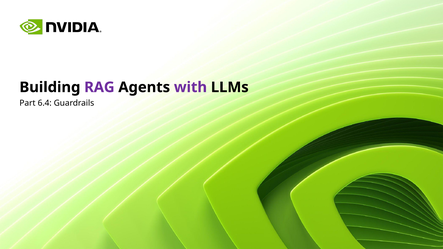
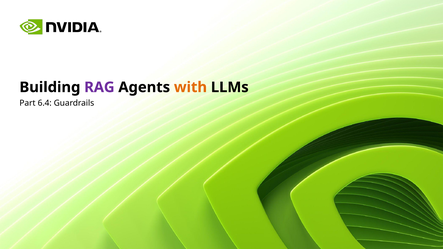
with colour: purple -> orange
